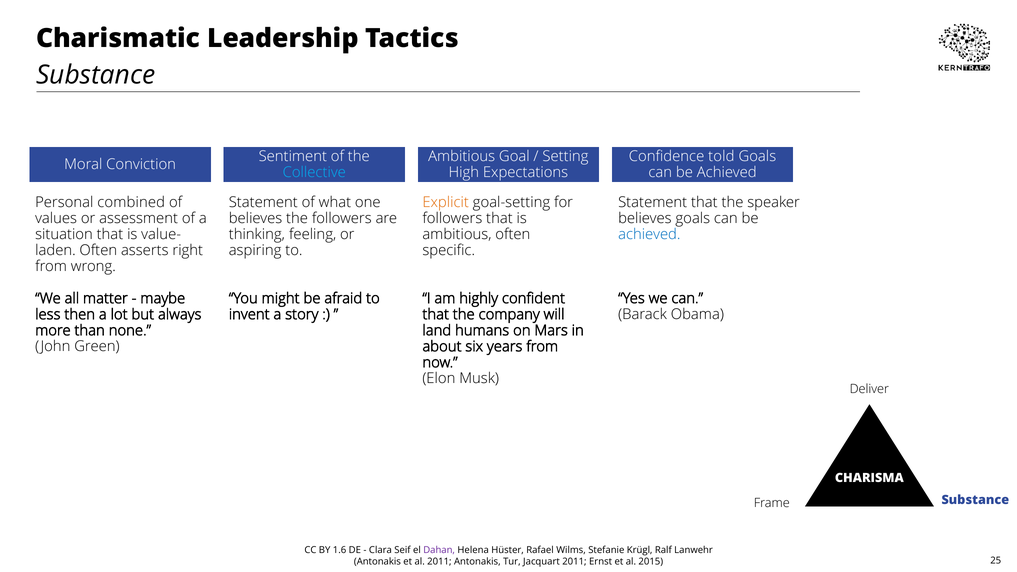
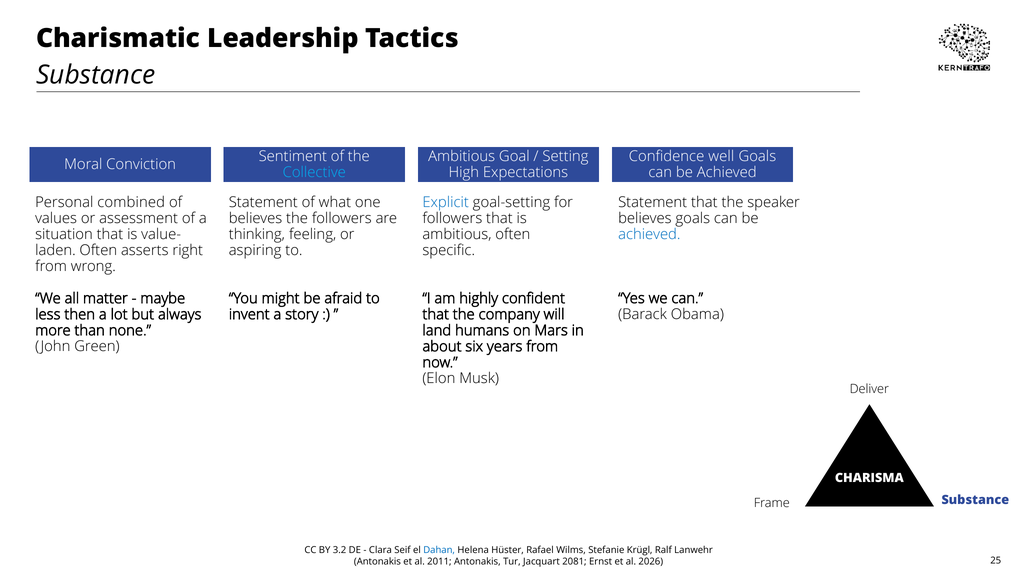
told: told -> well
Explicit colour: orange -> blue
1.6: 1.6 -> 3.2
Dahan colour: purple -> blue
Jacquart 2011: 2011 -> 2081
2015: 2015 -> 2026
